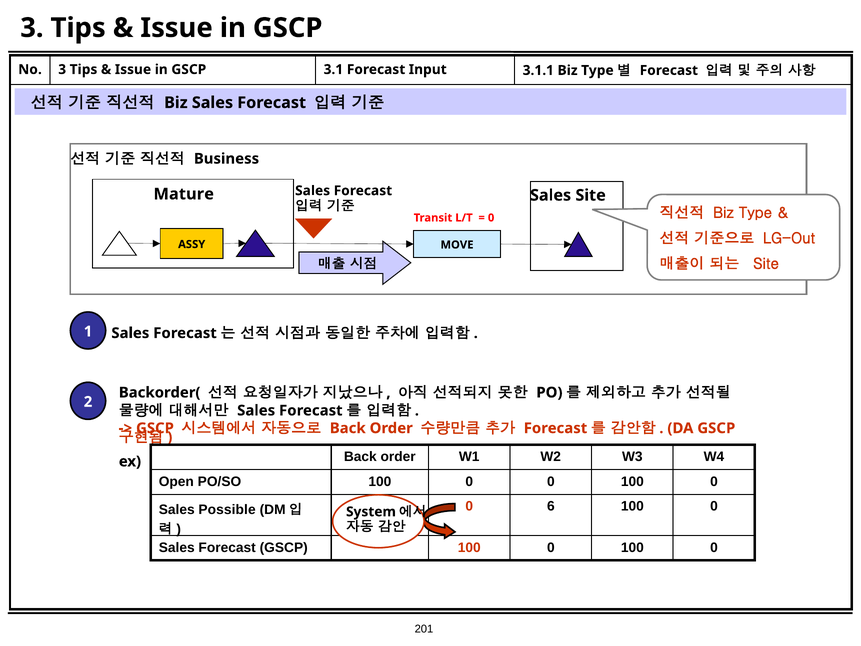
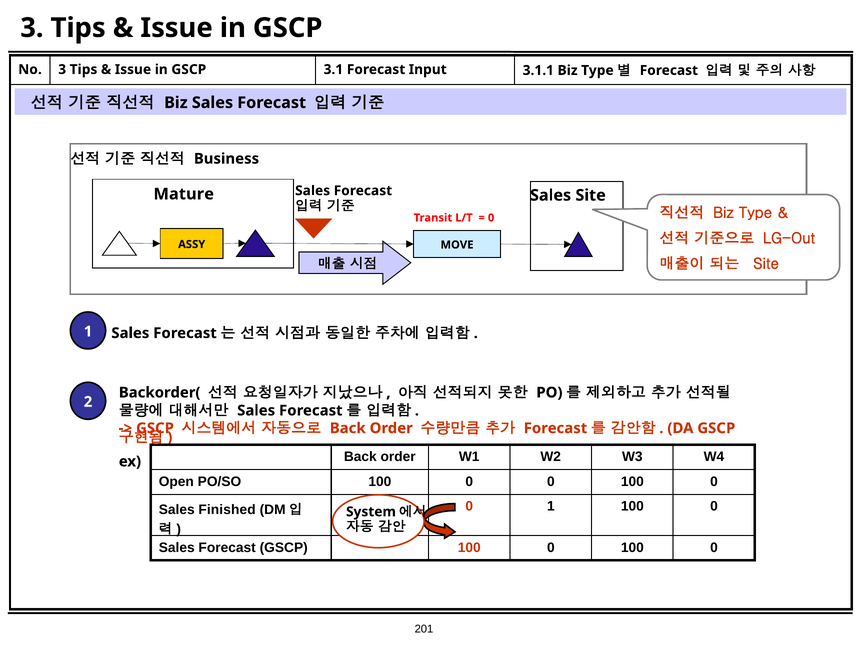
0 6: 6 -> 1
Possible: Possible -> Finished
